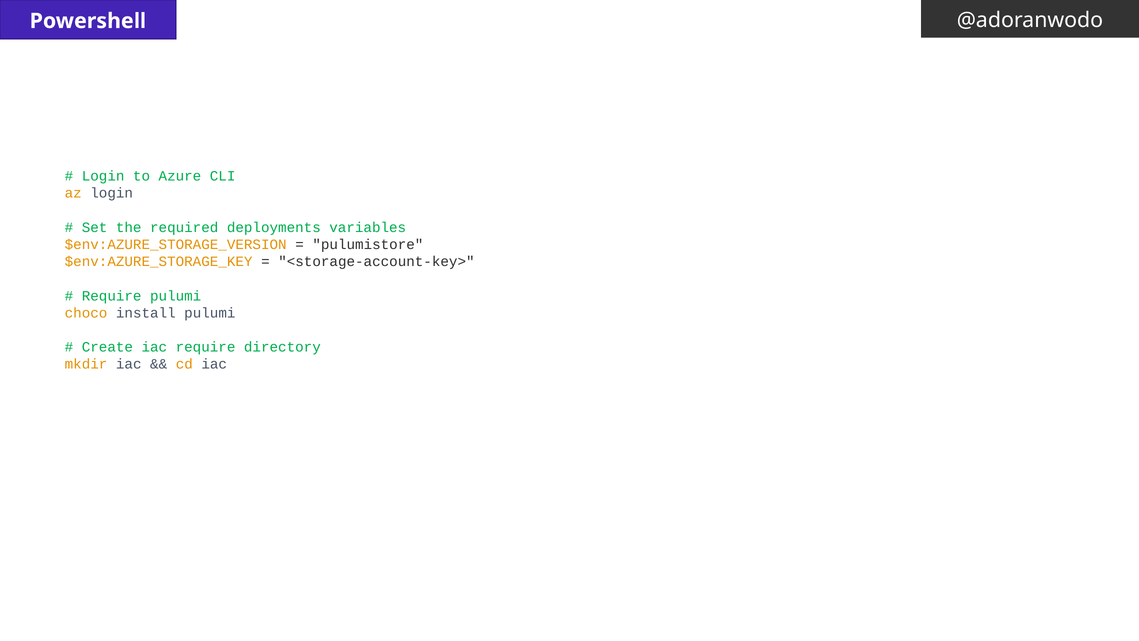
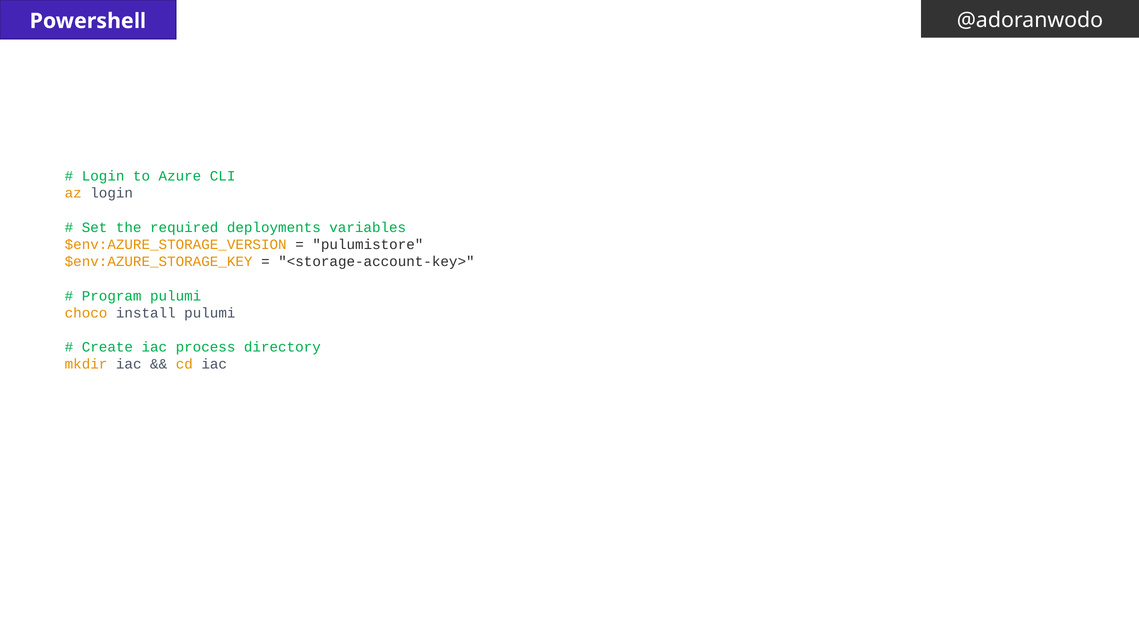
Require at (112, 296): Require -> Program
iac require: require -> process
